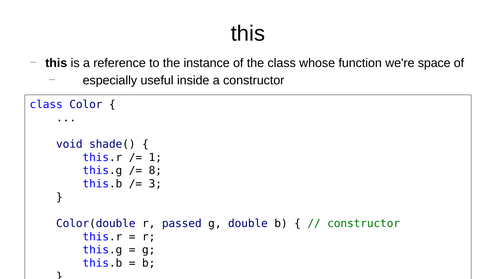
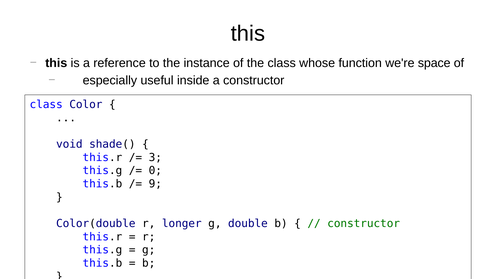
1: 1 -> 3
8: 8 -> 0
3: 3 -> 9
passed: passed -> longer
